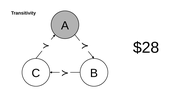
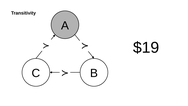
$28: $28 -> $19
